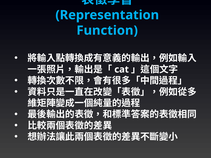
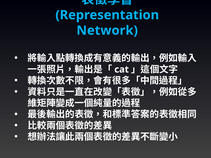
Function: Function -> Network
